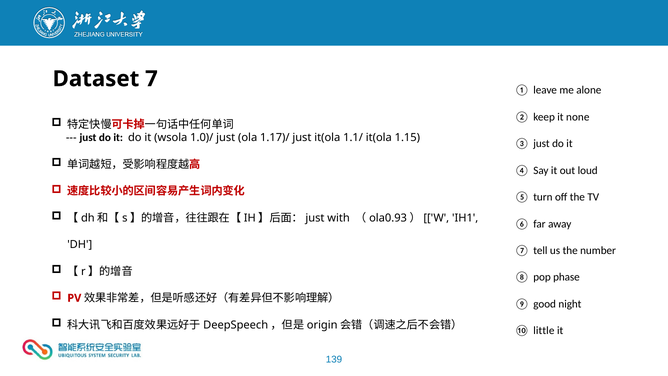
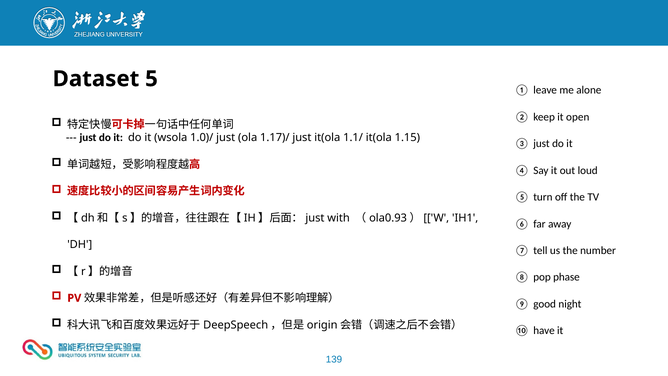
7: 7 -> 5
none: none -> open
little: little -> have
